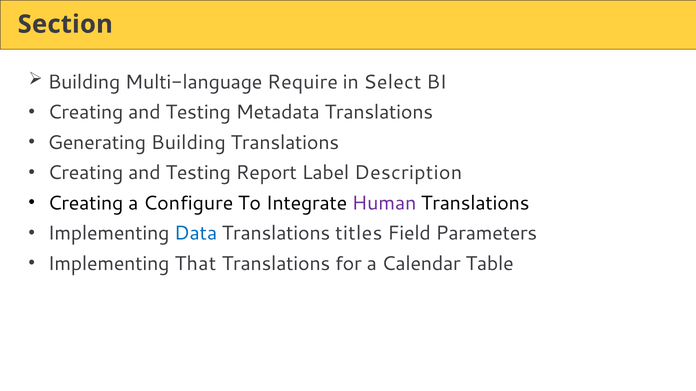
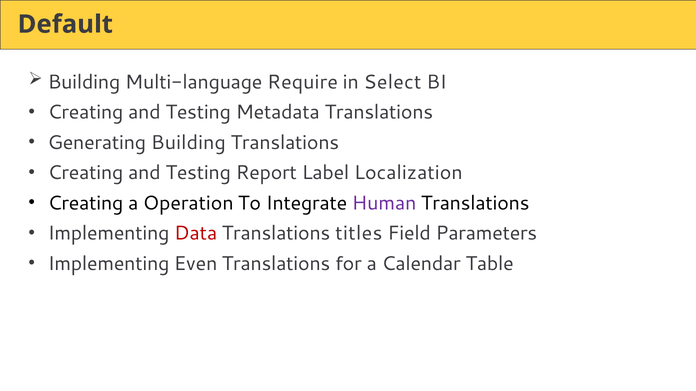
Section: Section -> Default
Description: Description -> Localization
Configure: Configure -> Operation
Data colour: blue -> red
That: That -> Even
